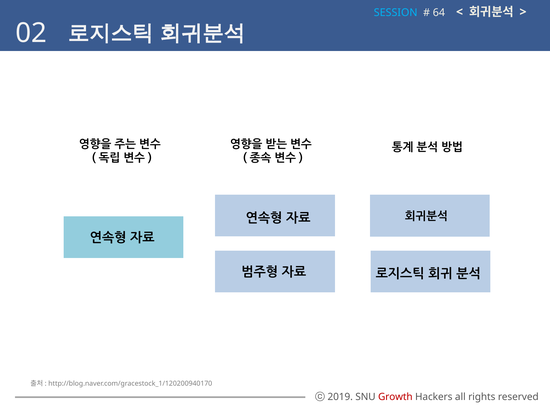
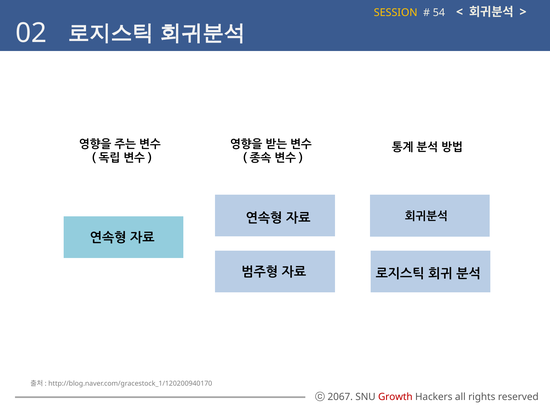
SESSION colour: light blue -> yellow
64: 64 -> 54
2019: 2019 -> 2067
